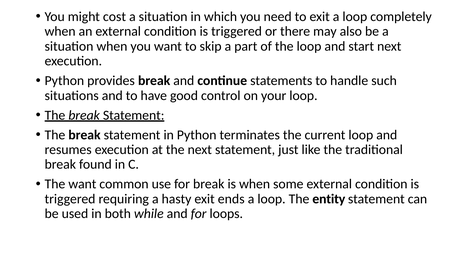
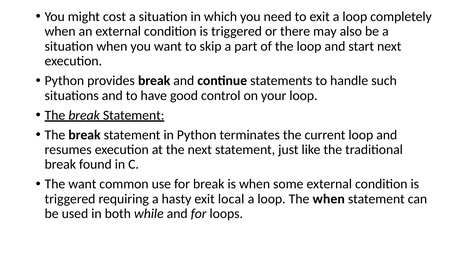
ends: ends -> local
The entity: entity -> when
